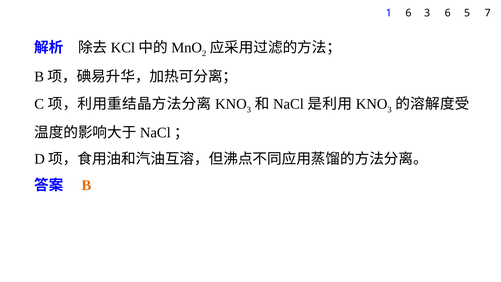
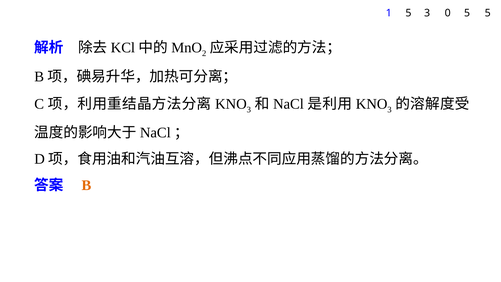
1 6: 6 -> 5
3 6: 6 -> 0
5 7: 7 -> 5
